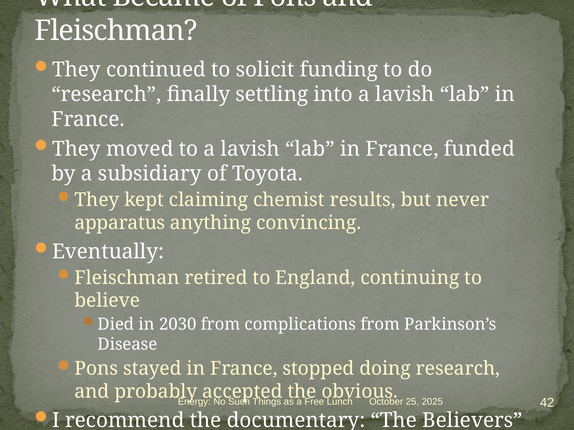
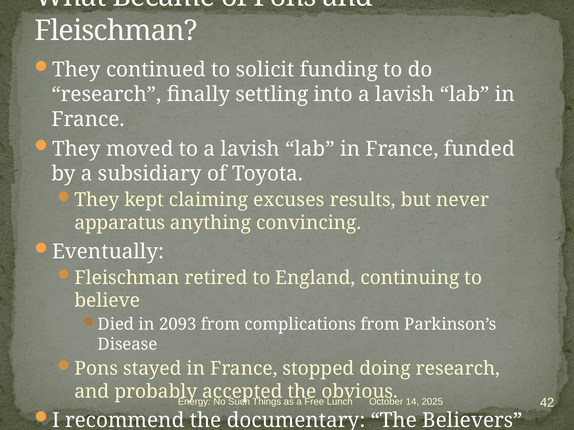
chemist: chemist -> excuses
2030: 2030 -> 2093
25: 25 -> 14
